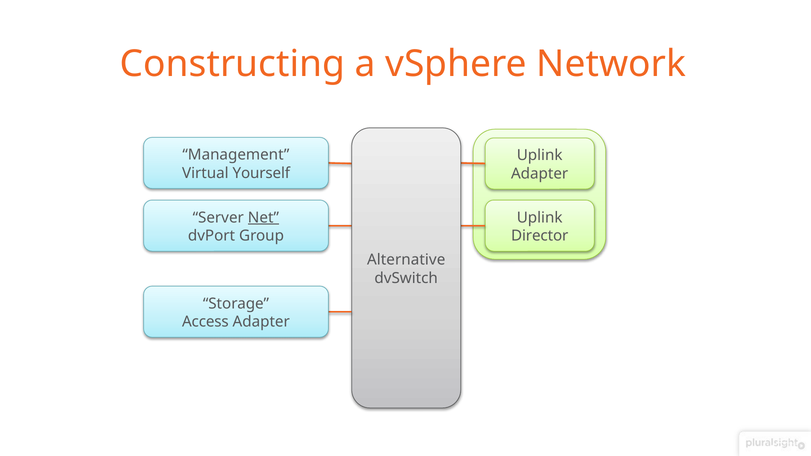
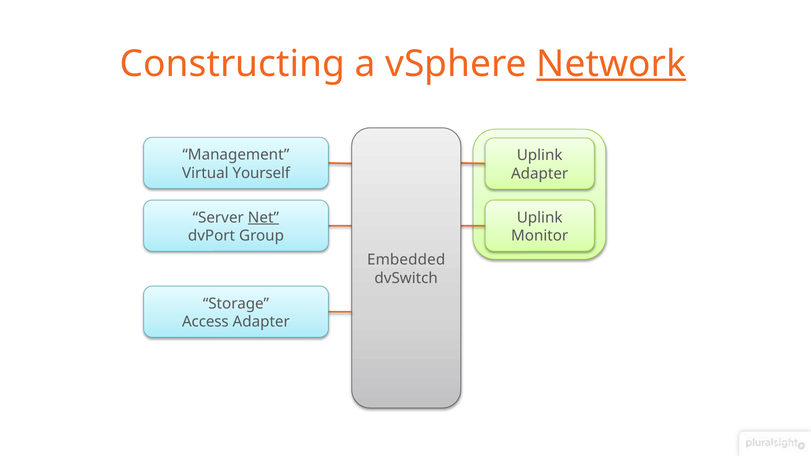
Network underline: none -> present
Director: Director -> Monitor
Alternative: Alternative -> Embedded
